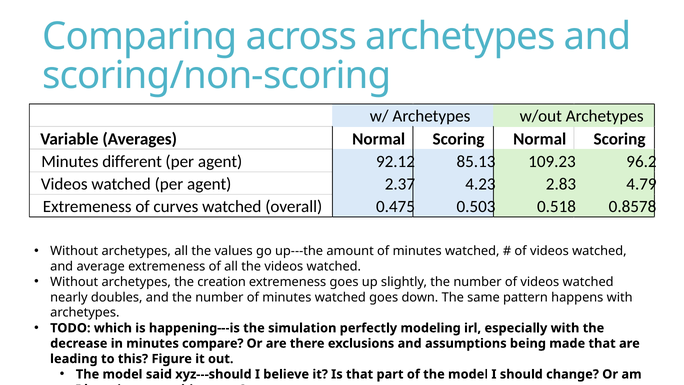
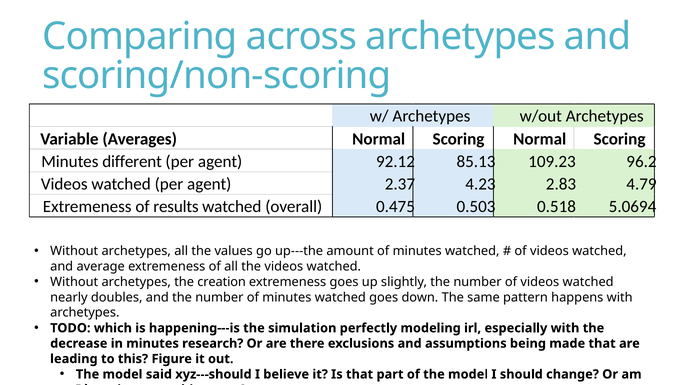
curves: curves -> results
0.8578: 0.8578 -> 5.0694
compare: compare -> research
